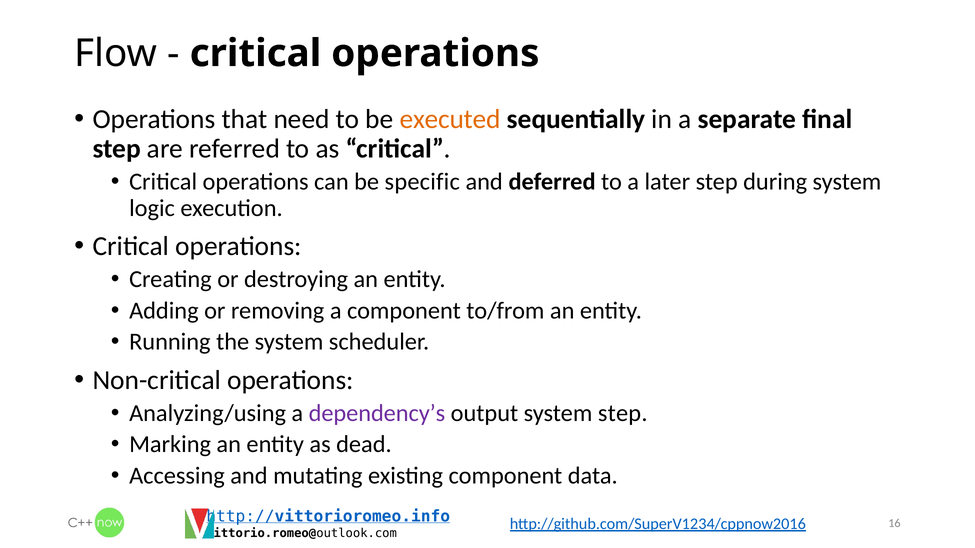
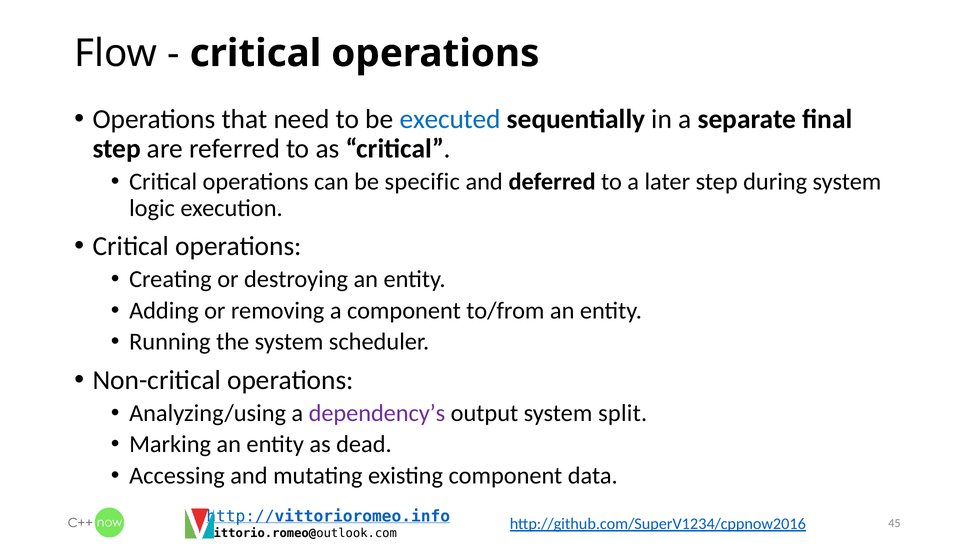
executed colour: orange -> blue
system step: step -> split
16: 16 -> 45
